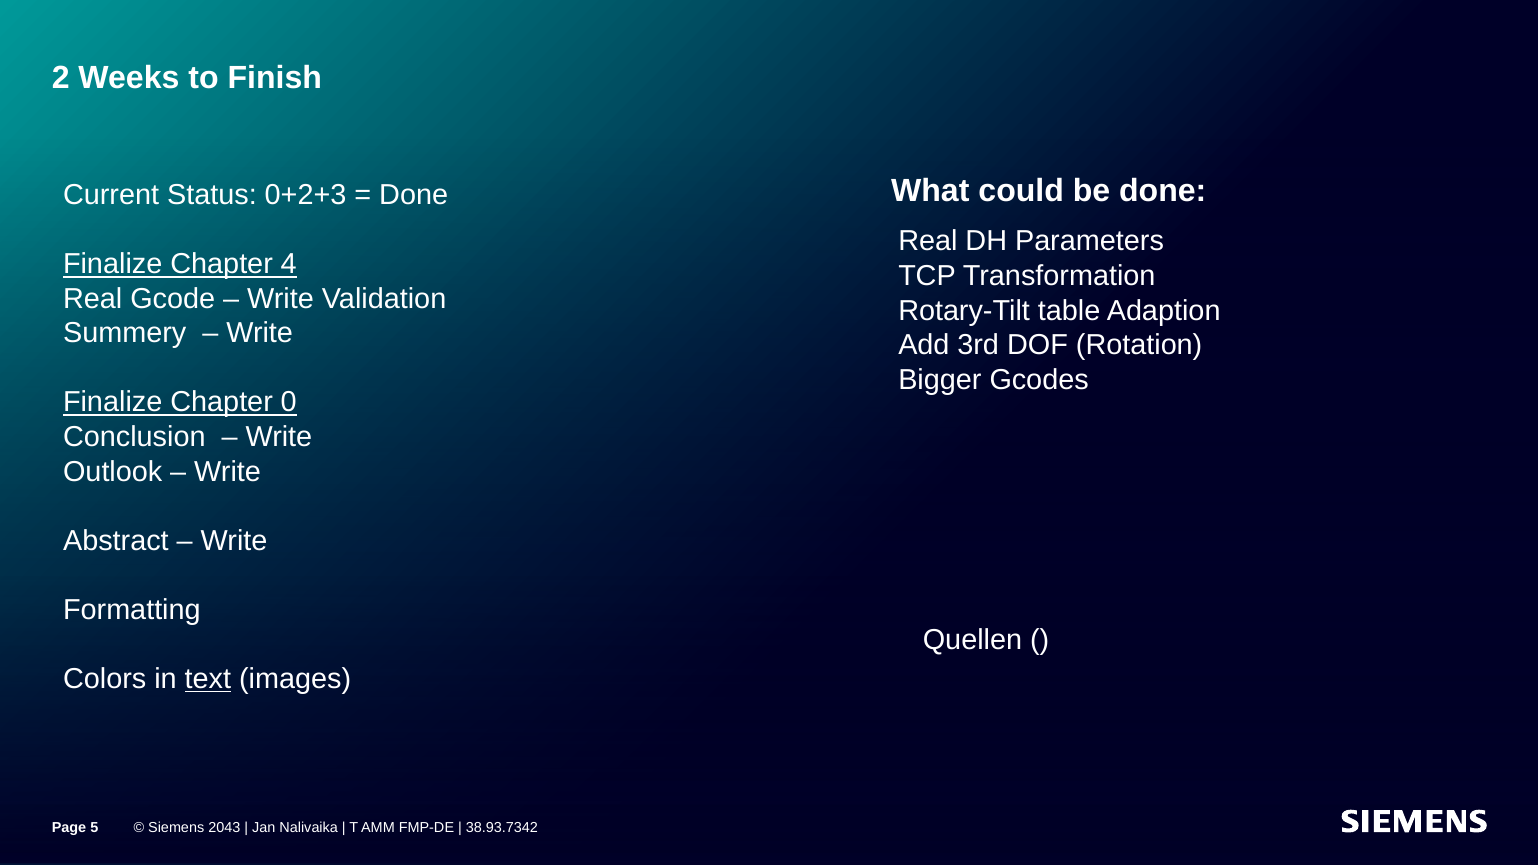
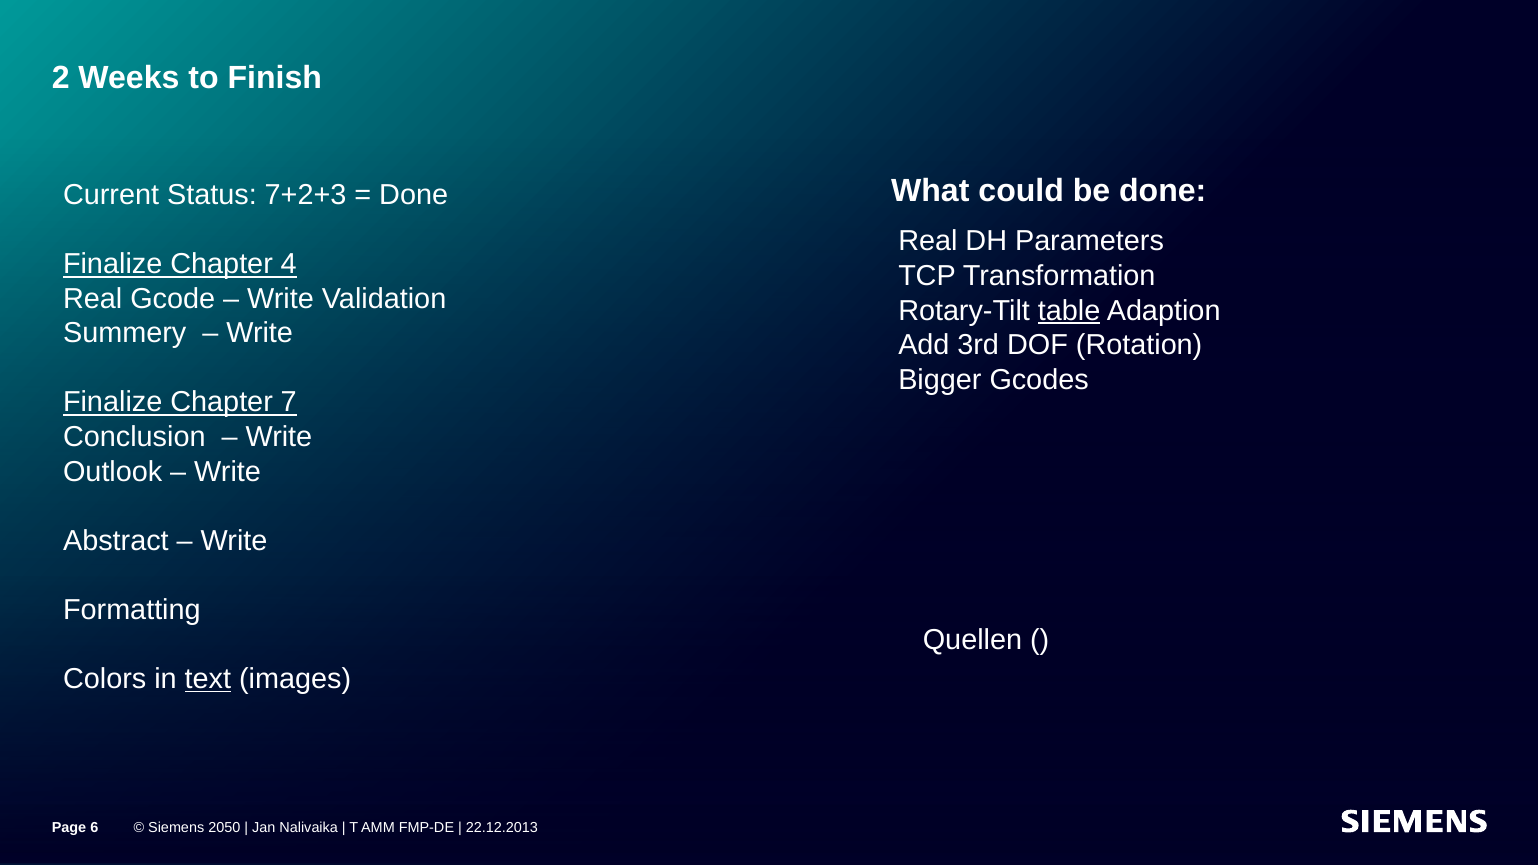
0+2+3: 0+2+3 -> 7+2+3
table underline: none -> present
0: 0 -> 7
5: 5 -> 6
2043: 2043 -> 2050
38.93.7342: 38.93.7342 -> 22.12.2013
